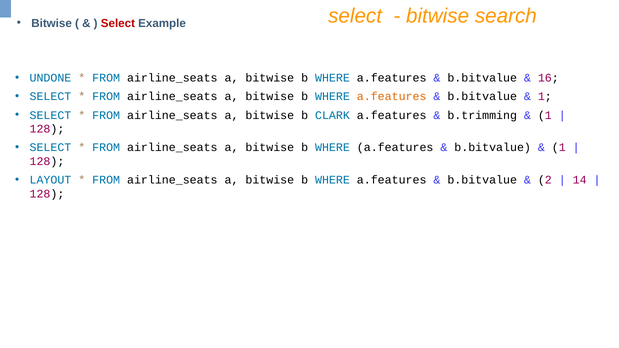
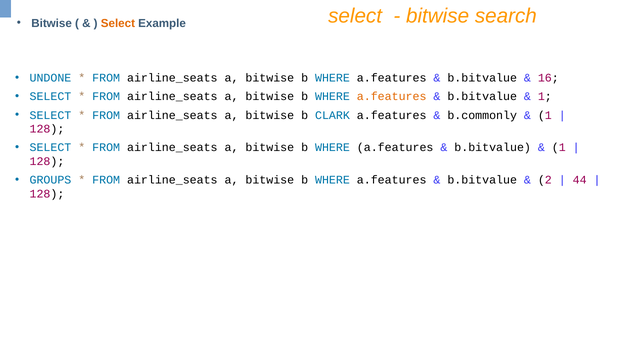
Select at (118, 23) colour: red -> orange
b.trimming: b.trimming -> b.commonly
LAYOUT: LAYOUT -> GROUPS
14: 14 -> 44
